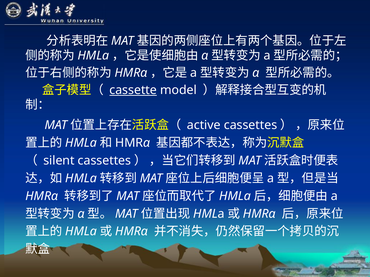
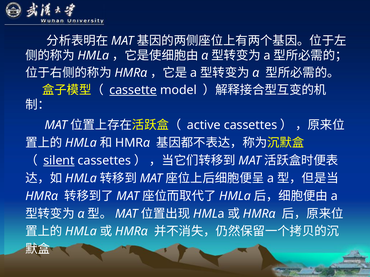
silent underline: none -> present
